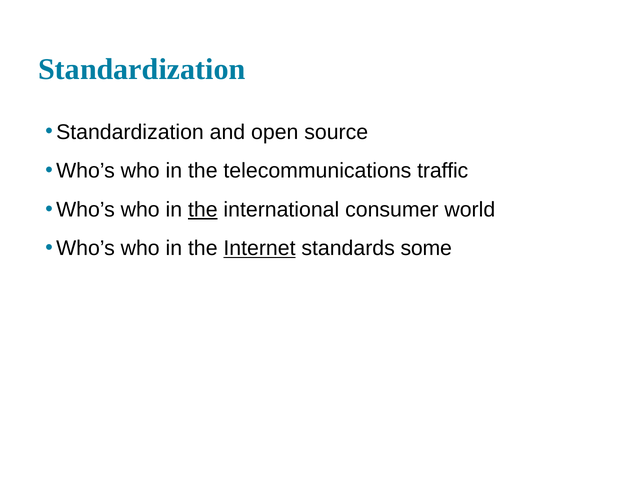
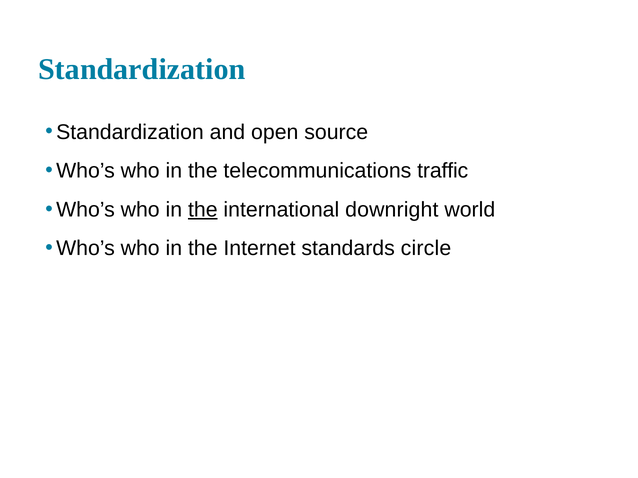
consumer: consumer -> downright
Internet underline: present -> none
some: some -> circle
